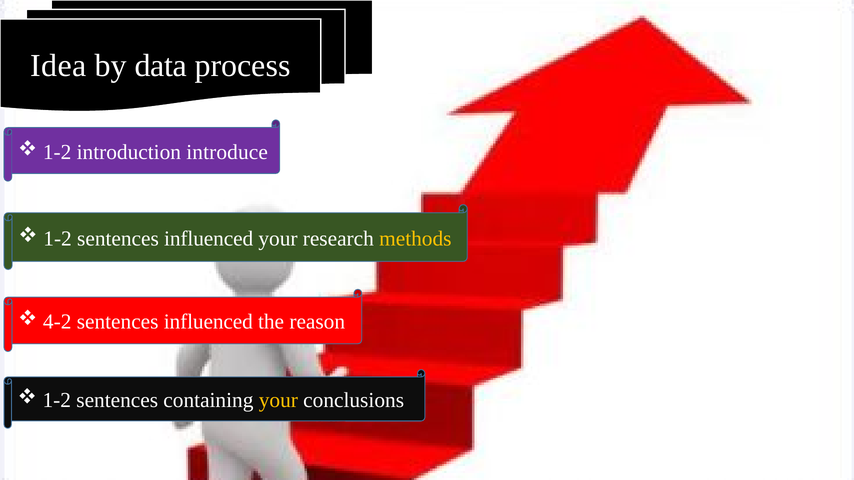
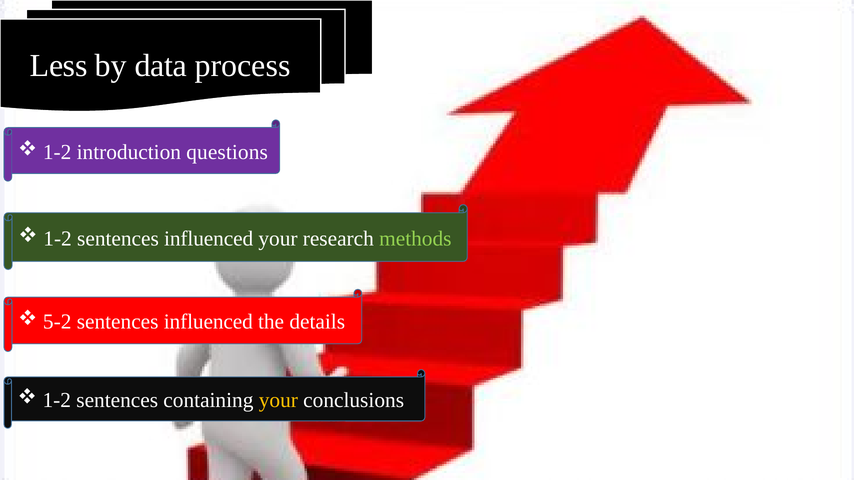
Idea: Idea -> Less
introduce: introduce -> questions
methods colour: yellow -> light green
4-2: 4-2 -> 5-2
reason: reason -> details
